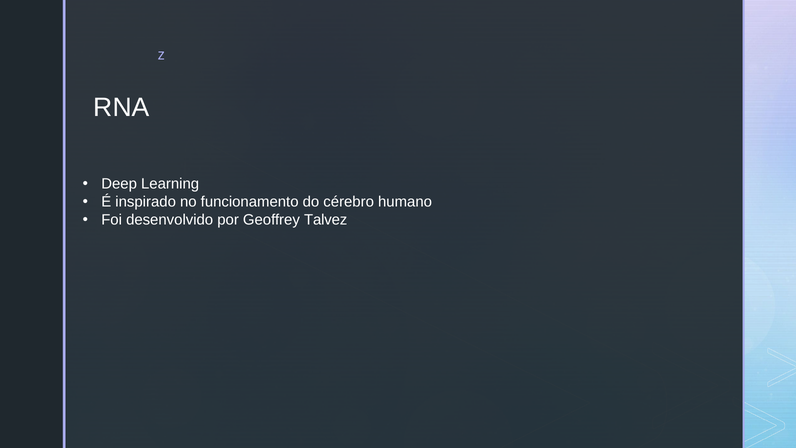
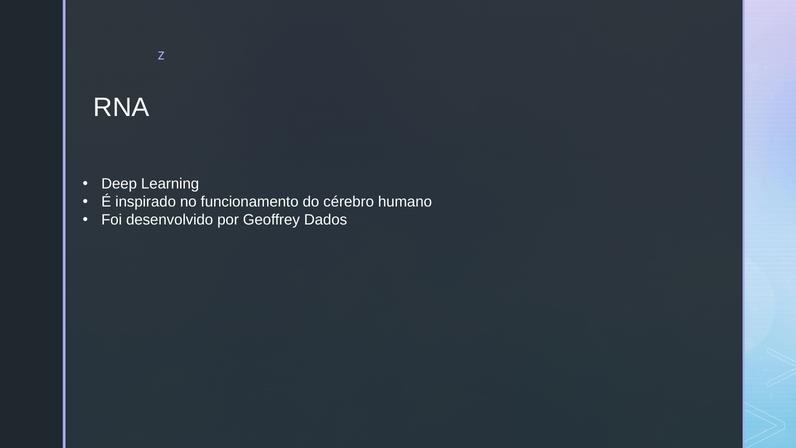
Talvez: Talvez -> Dados
